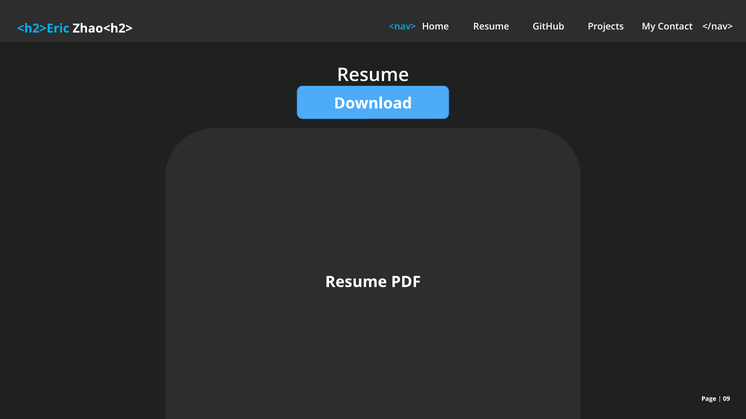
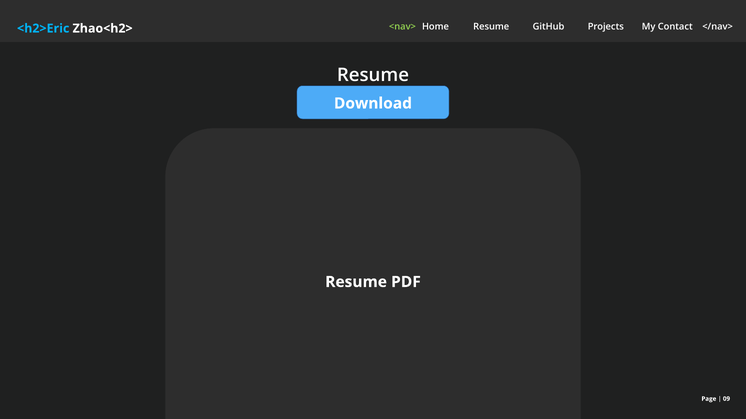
<nav> colour: light blue -> light green
